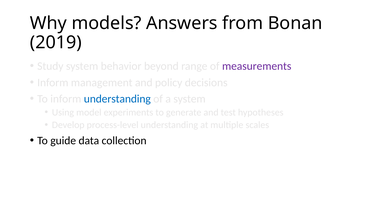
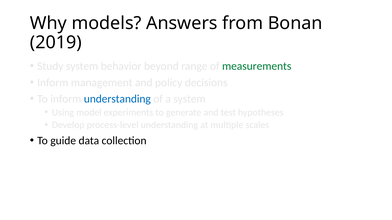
measurements colour: purple -> green
